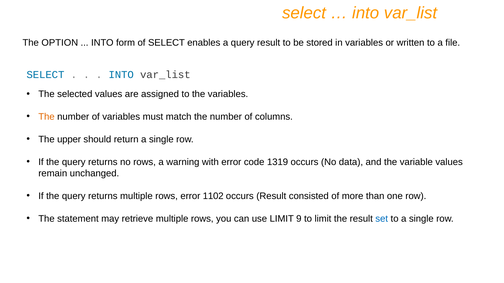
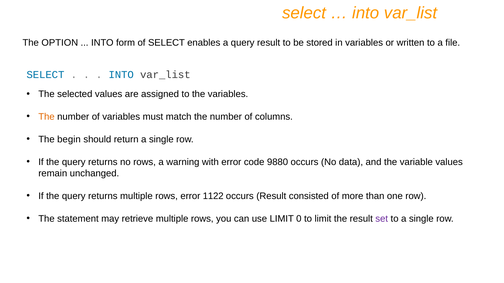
upper: upper -> begin
1319: 1319 -> 9880
1102: 1102 -> 1122
9: 9 -> 0
set colour: blue -> purple
